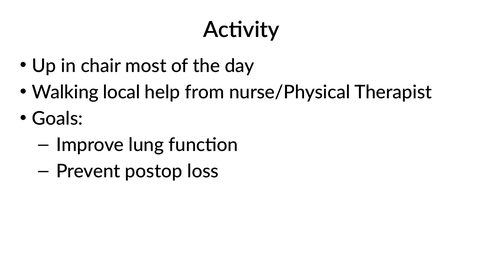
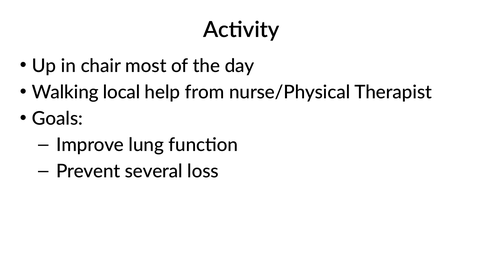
postop: postop -> several
